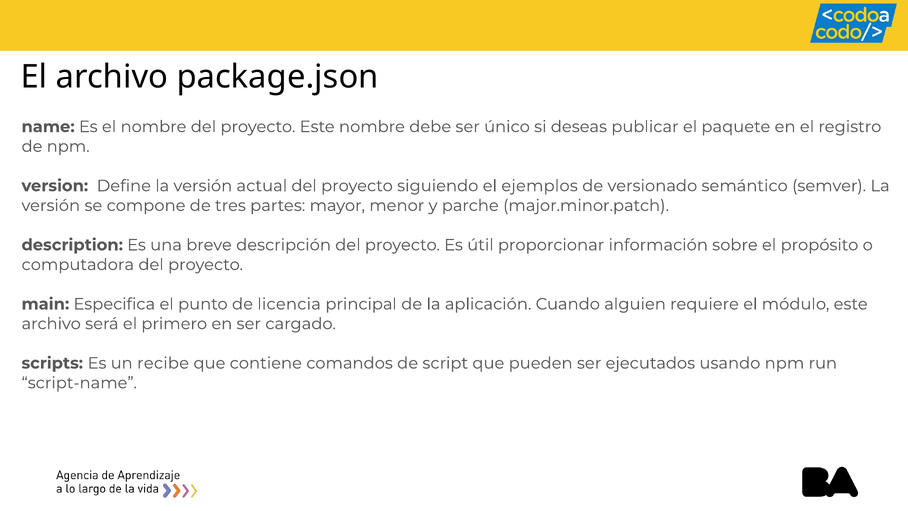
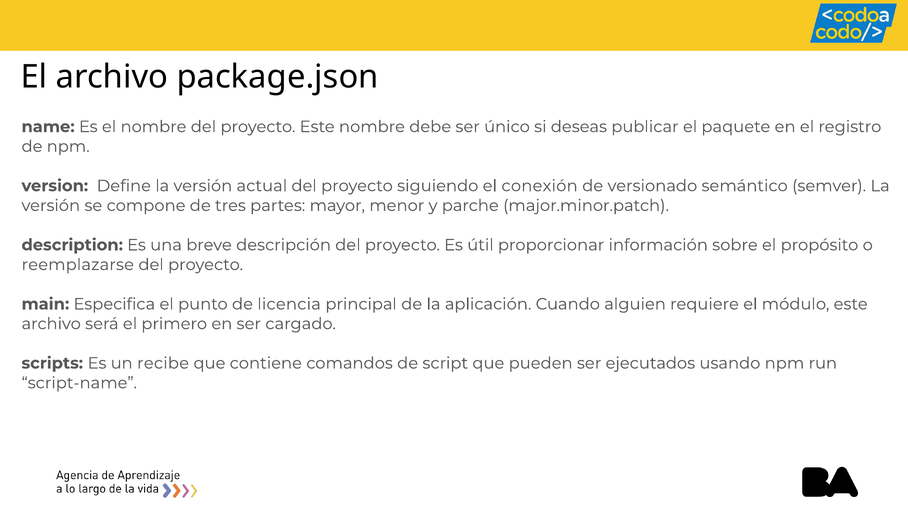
ejemplos: ejemplos -> conexión
computadora: computadora -> reemplazarse
